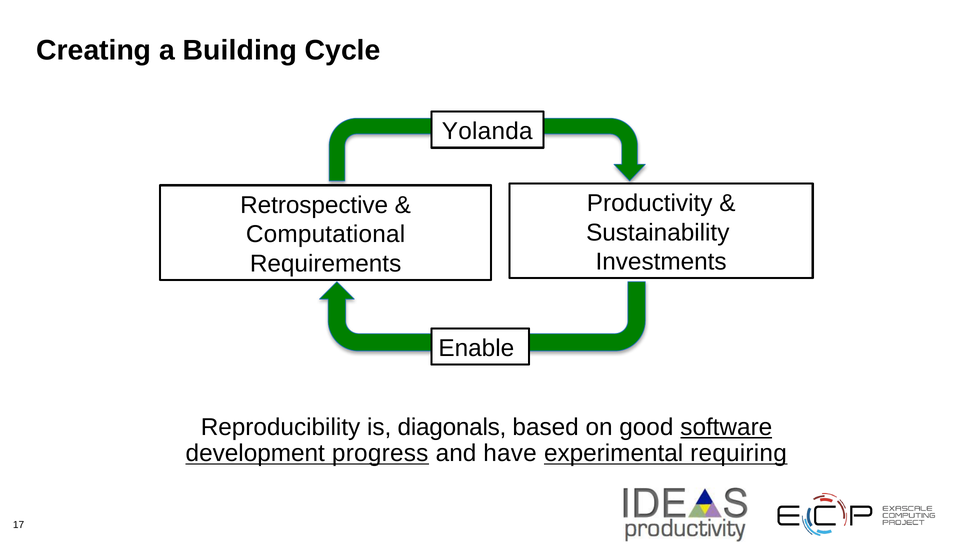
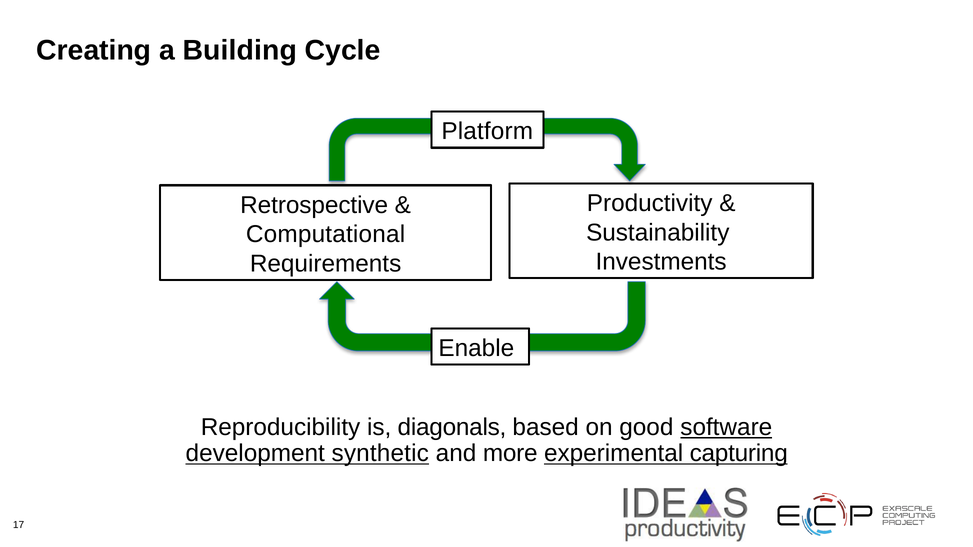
Yolanda: Yolanda -> Platform
progress: progress -> synthetic
have: have -> more
requiring: requiring -> capturing
